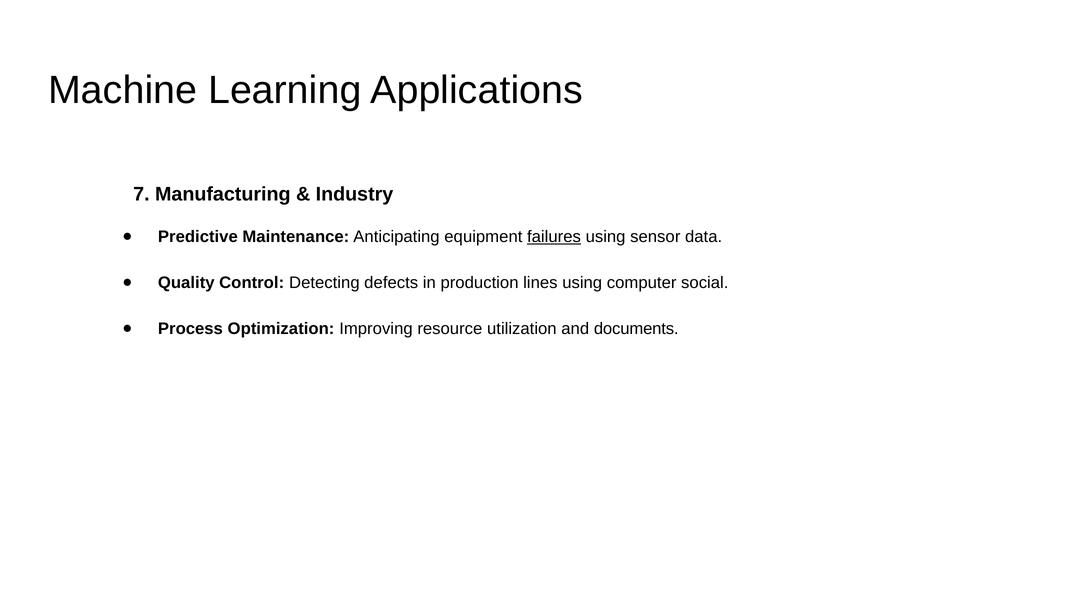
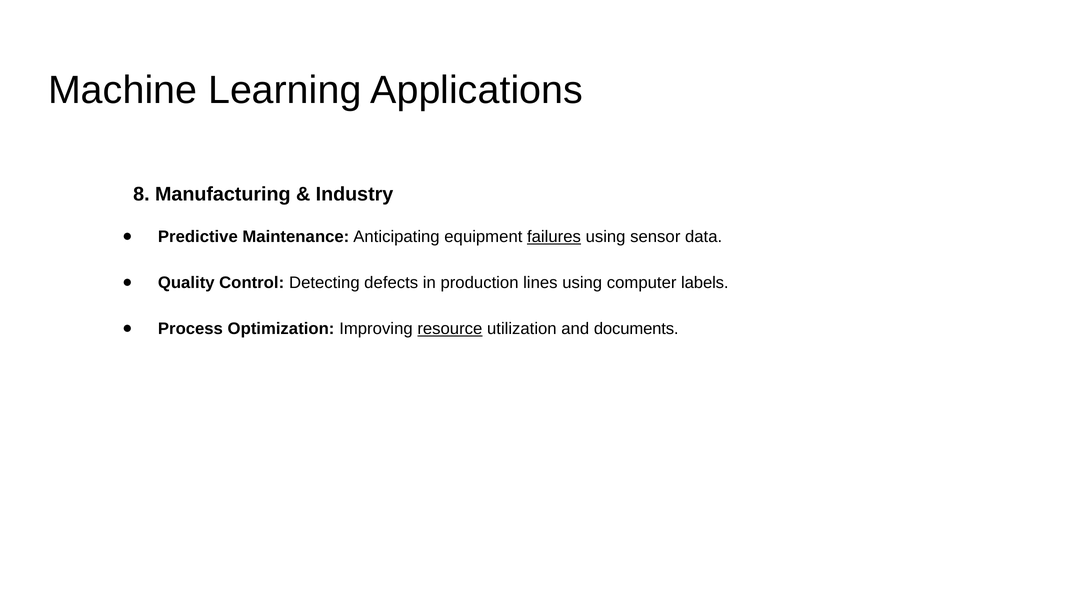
7: 7 -> 8
social: social -> labels
resource underline: none -> present
